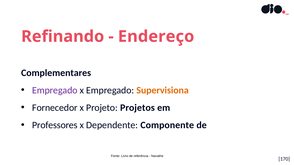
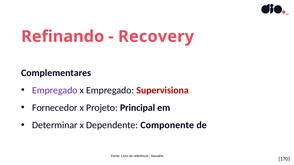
Endereço: Endereço -> Recovery
Supervisiona colour: orange -> red
Projetos: Projetos -> Principal
Professores: Professores -> Determinar
